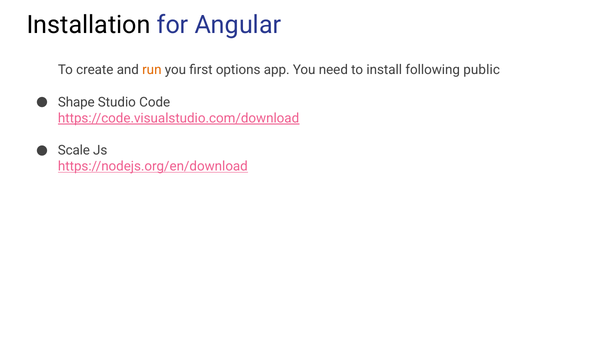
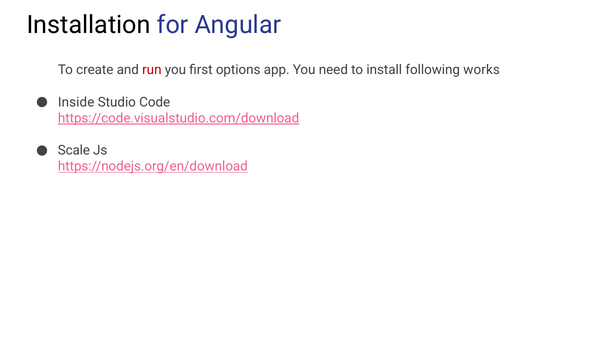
run colour: orange -> red
public: public -> works
Shape: Shape -> Inside
